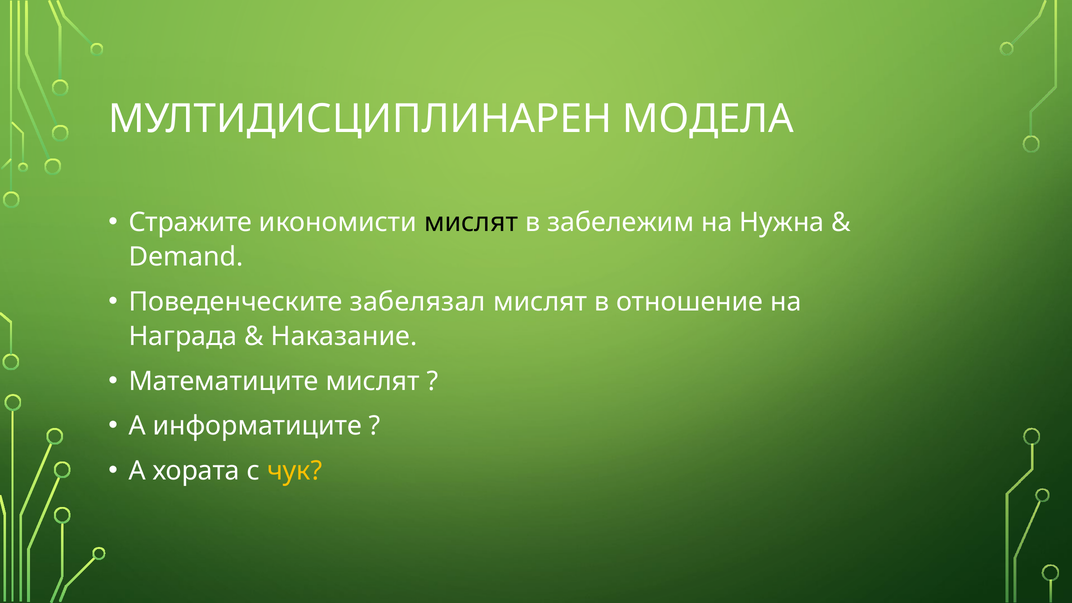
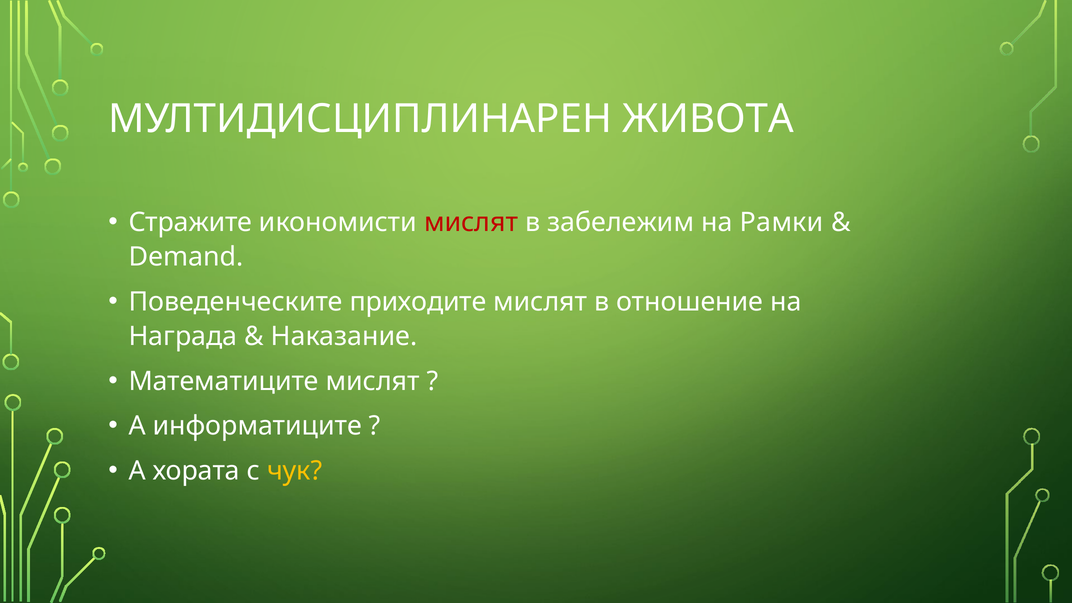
МОДЕЛА: МОДЕЛА -> ЖИВОТА
мислят at (471, 222) colour: black -> red
Нужна: Нужна -> Рамки
забелязал: забелязал -> приходите
